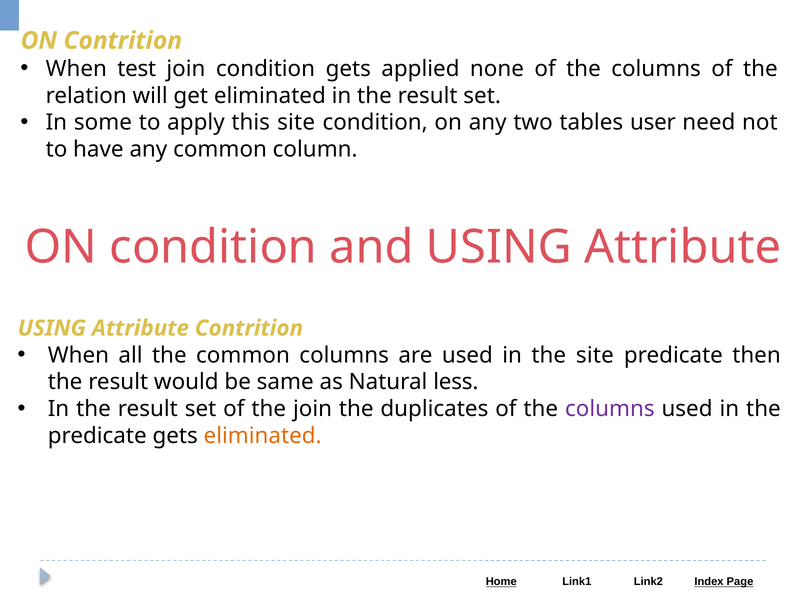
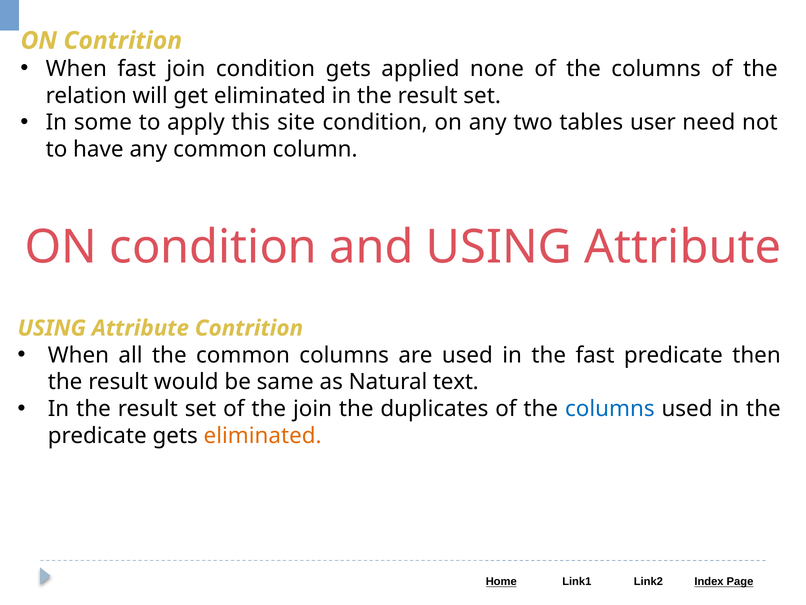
When test: test -> fast
the site: site -> fast
less: less -> text
columns at (610, 409) colour: purple -> blue
